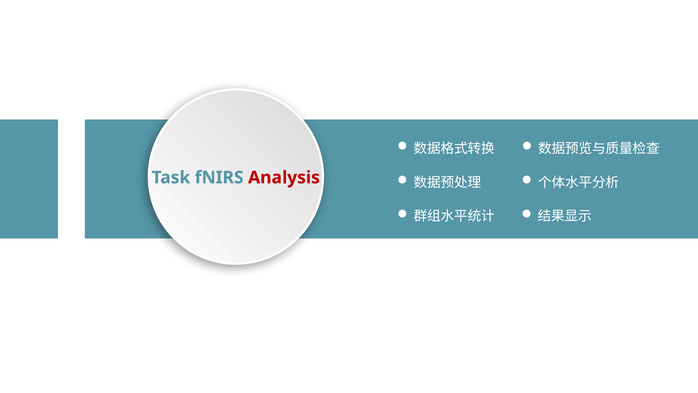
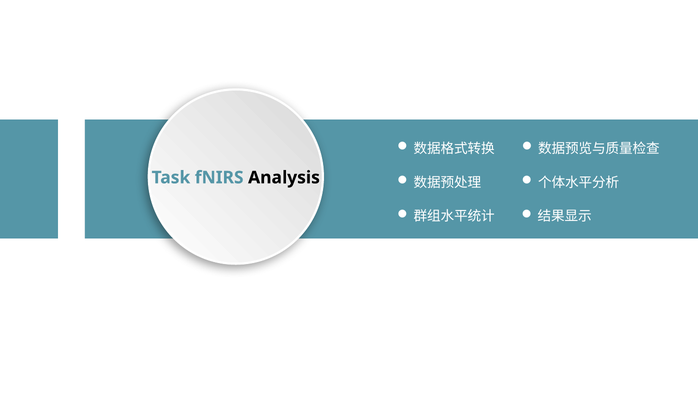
Analysis colour: red -> black
